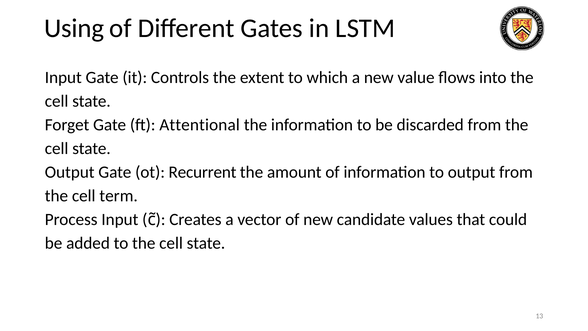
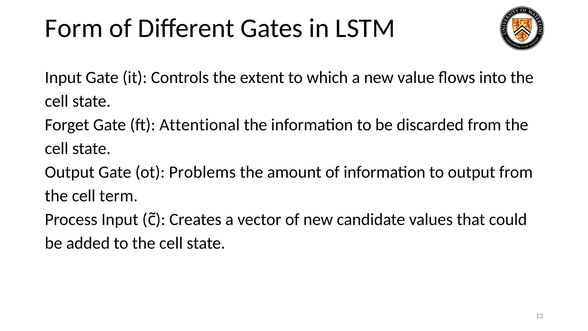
Using: Using -> Form
Recurrent: Recurrent -> Problems
